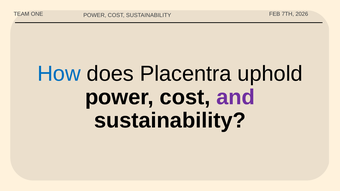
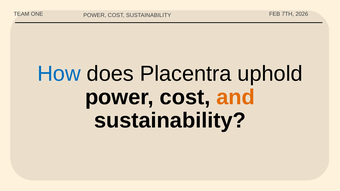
and colour: purple -> orange
